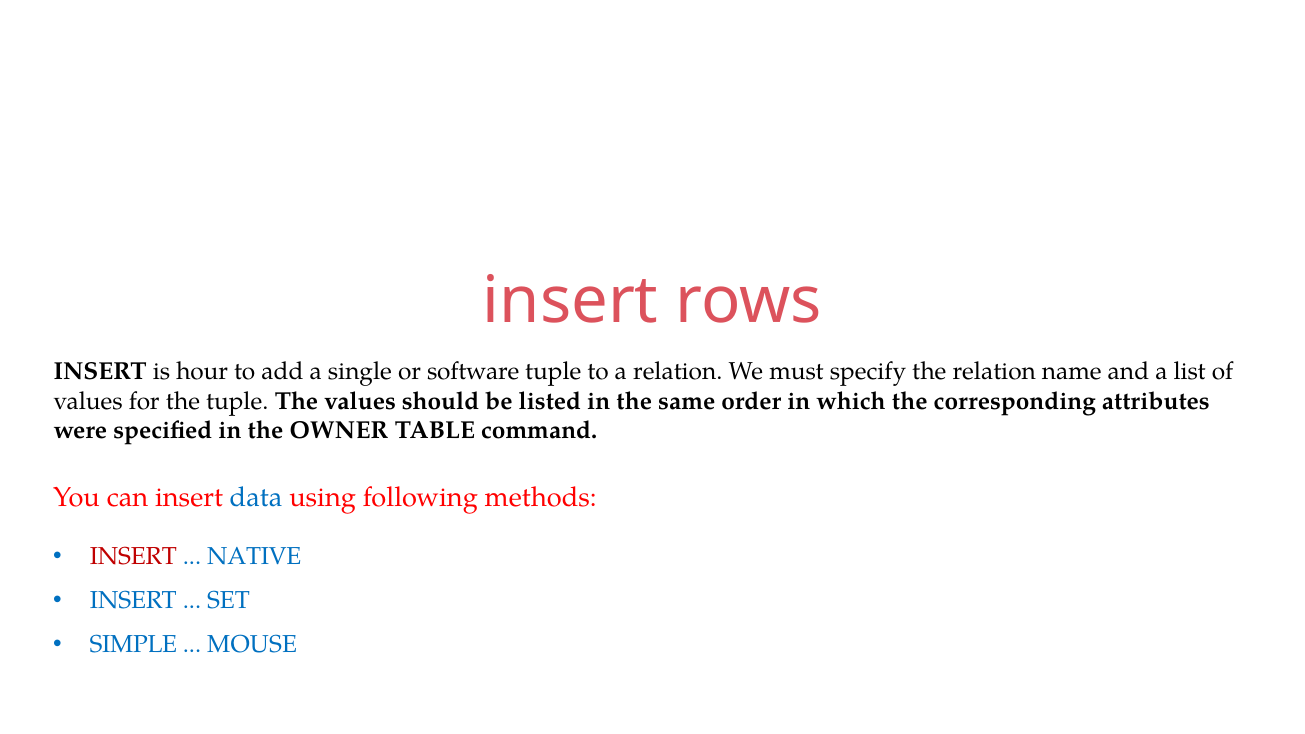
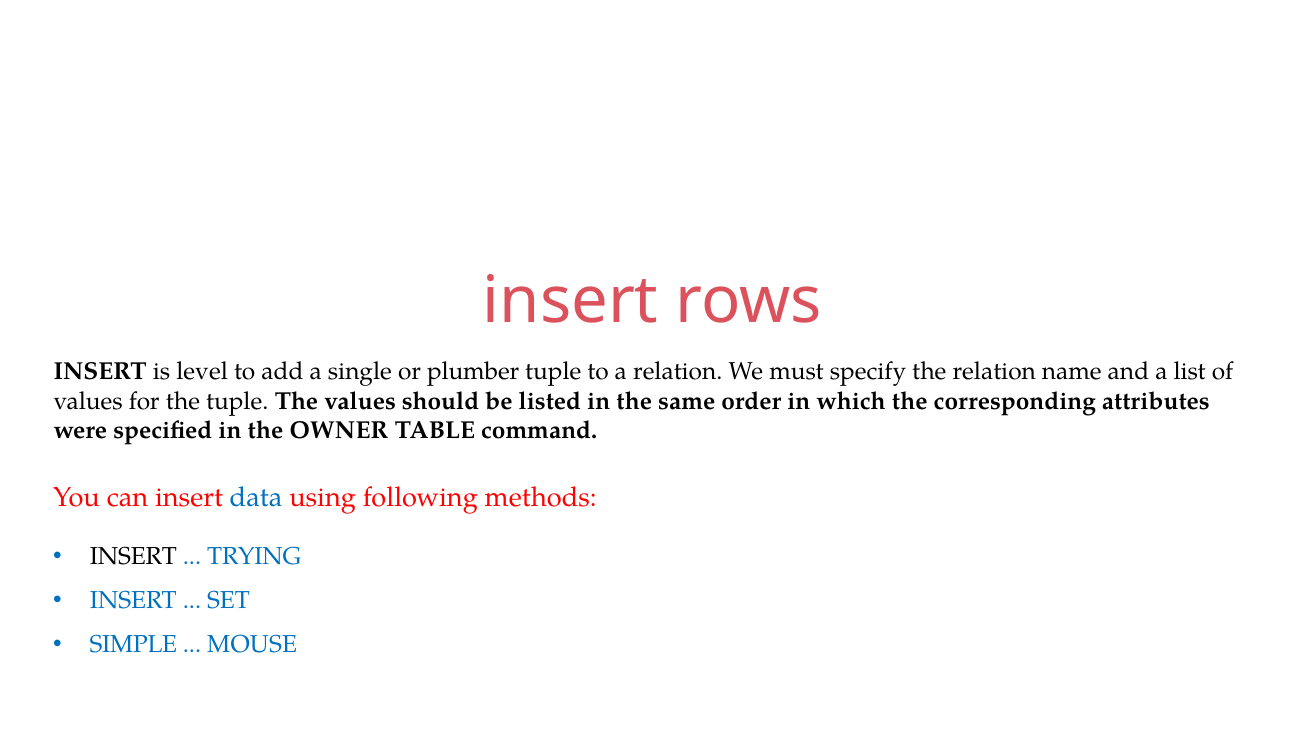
hour: hour -> level
software: software -> plumber
INSERT at (133, 557) colour: red -> black
NATIVE: NATIVE -> TRYING
